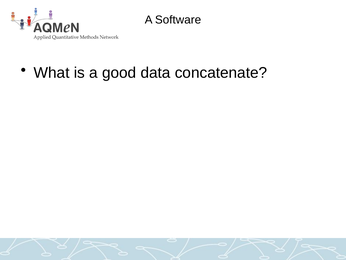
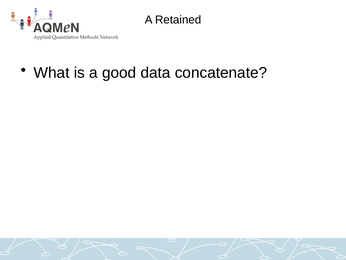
Software: Software -> Retained
